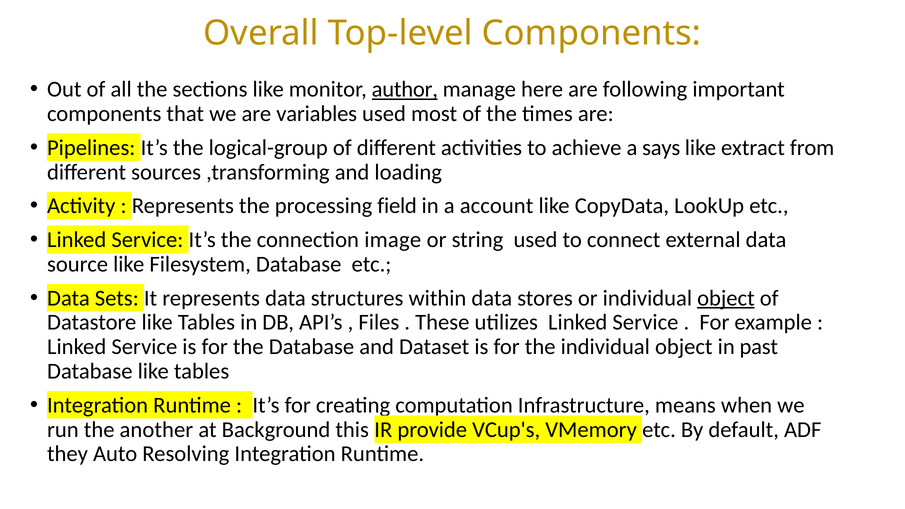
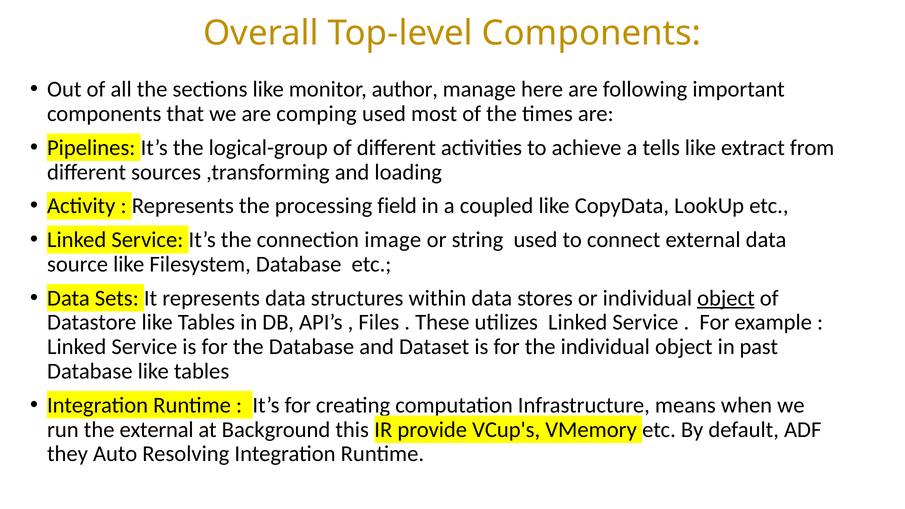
author underline: present -> none
variables: variables -> comping
says: says -> tells
account: account -> coupled
the another: another -> external
